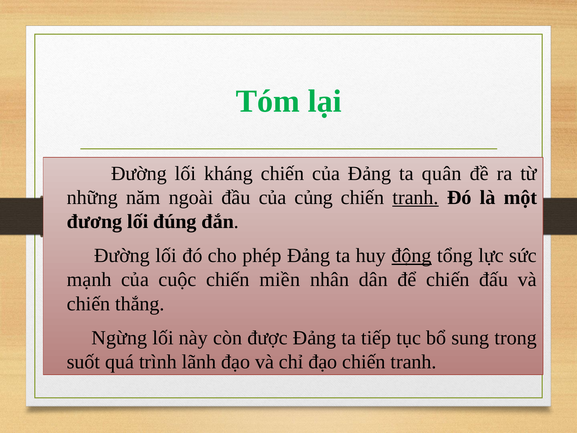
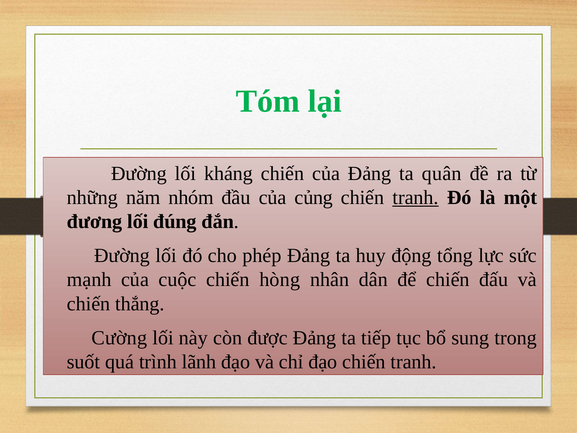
ngoài: ngoài -> nhóm
động underline: present -> none
miền: miền -> hòng
Ngừng: Ngừng -> Cường
